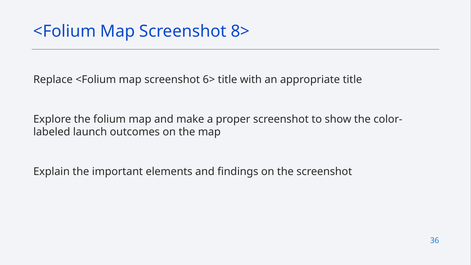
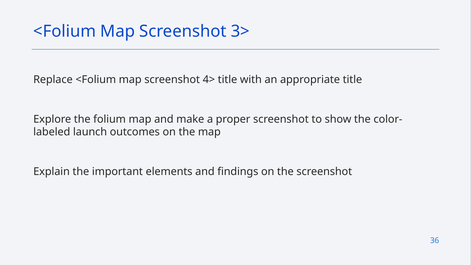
8>: 8> -> 3>
6>: 6> -> 4>
